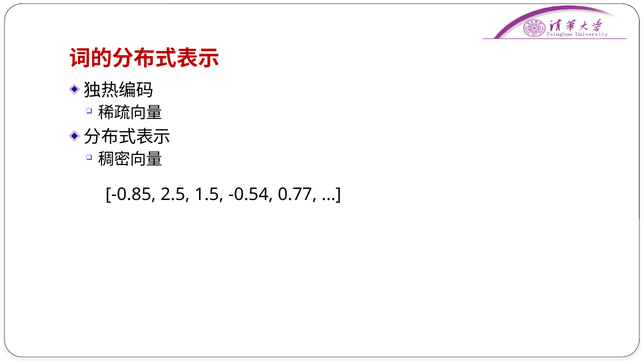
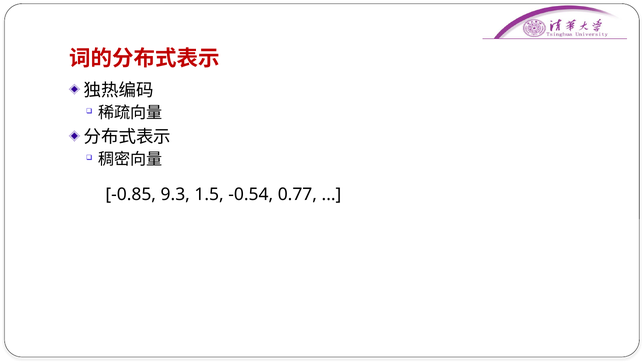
2.5: 2.5 -> 9.3
